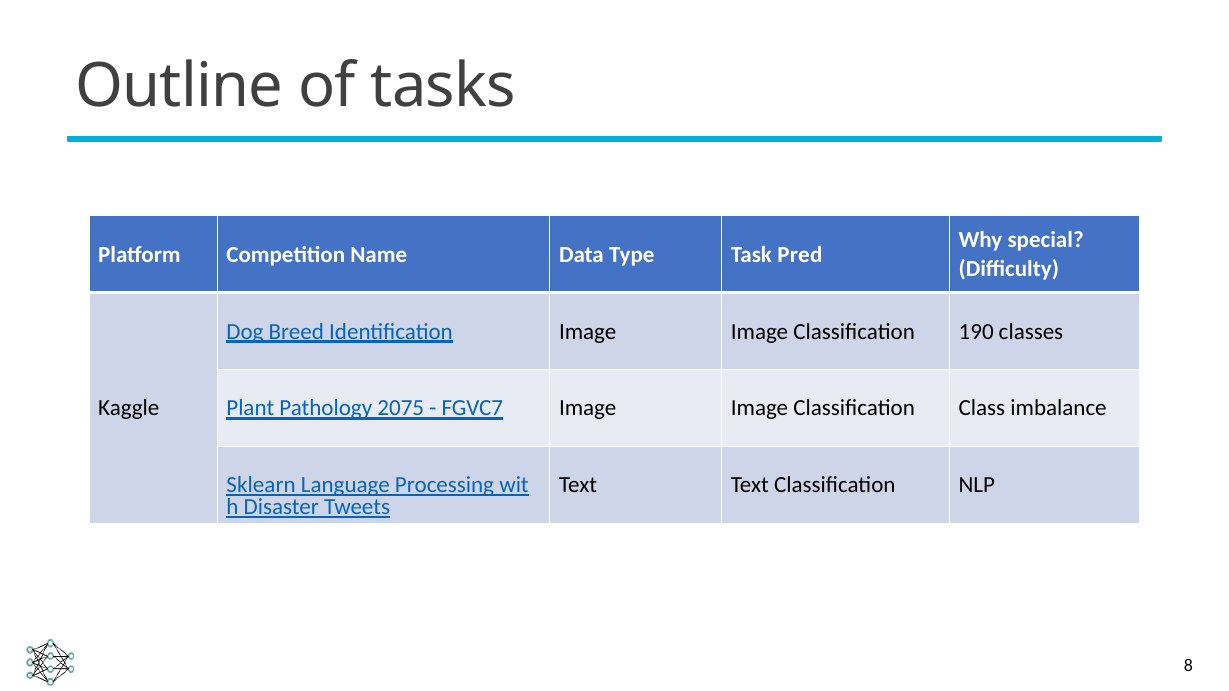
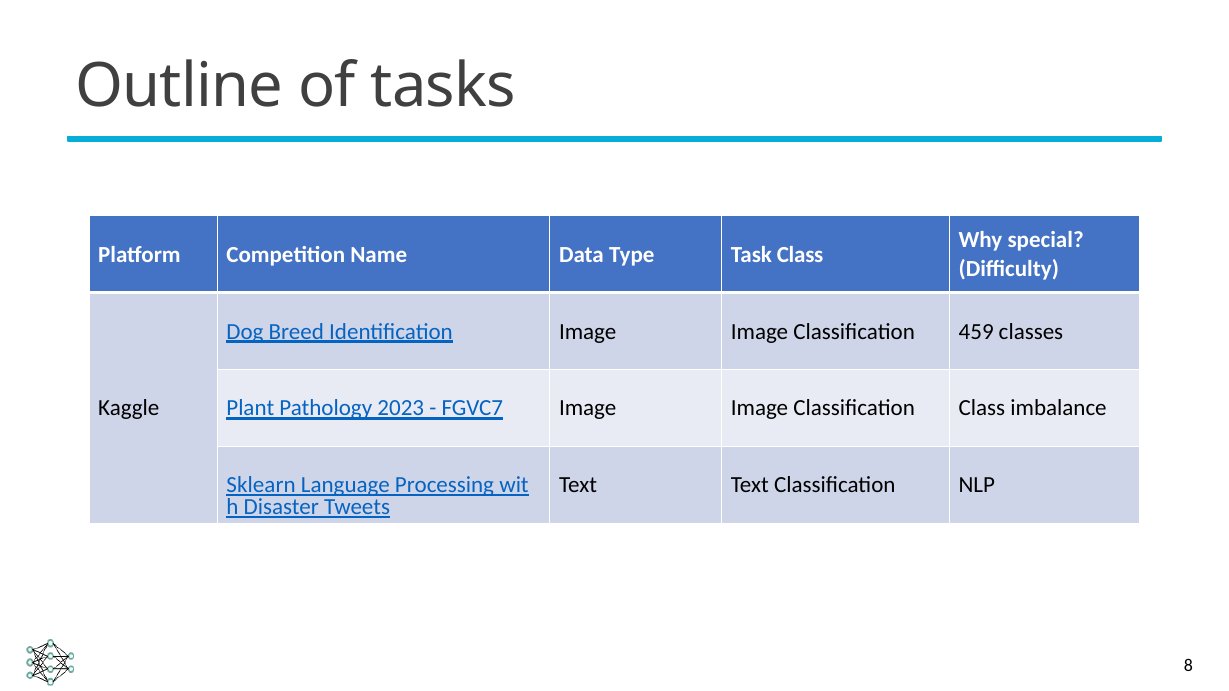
Task Pred: Pred -> Class
190: 190 -> 459
2075: 2075 -> 2023
